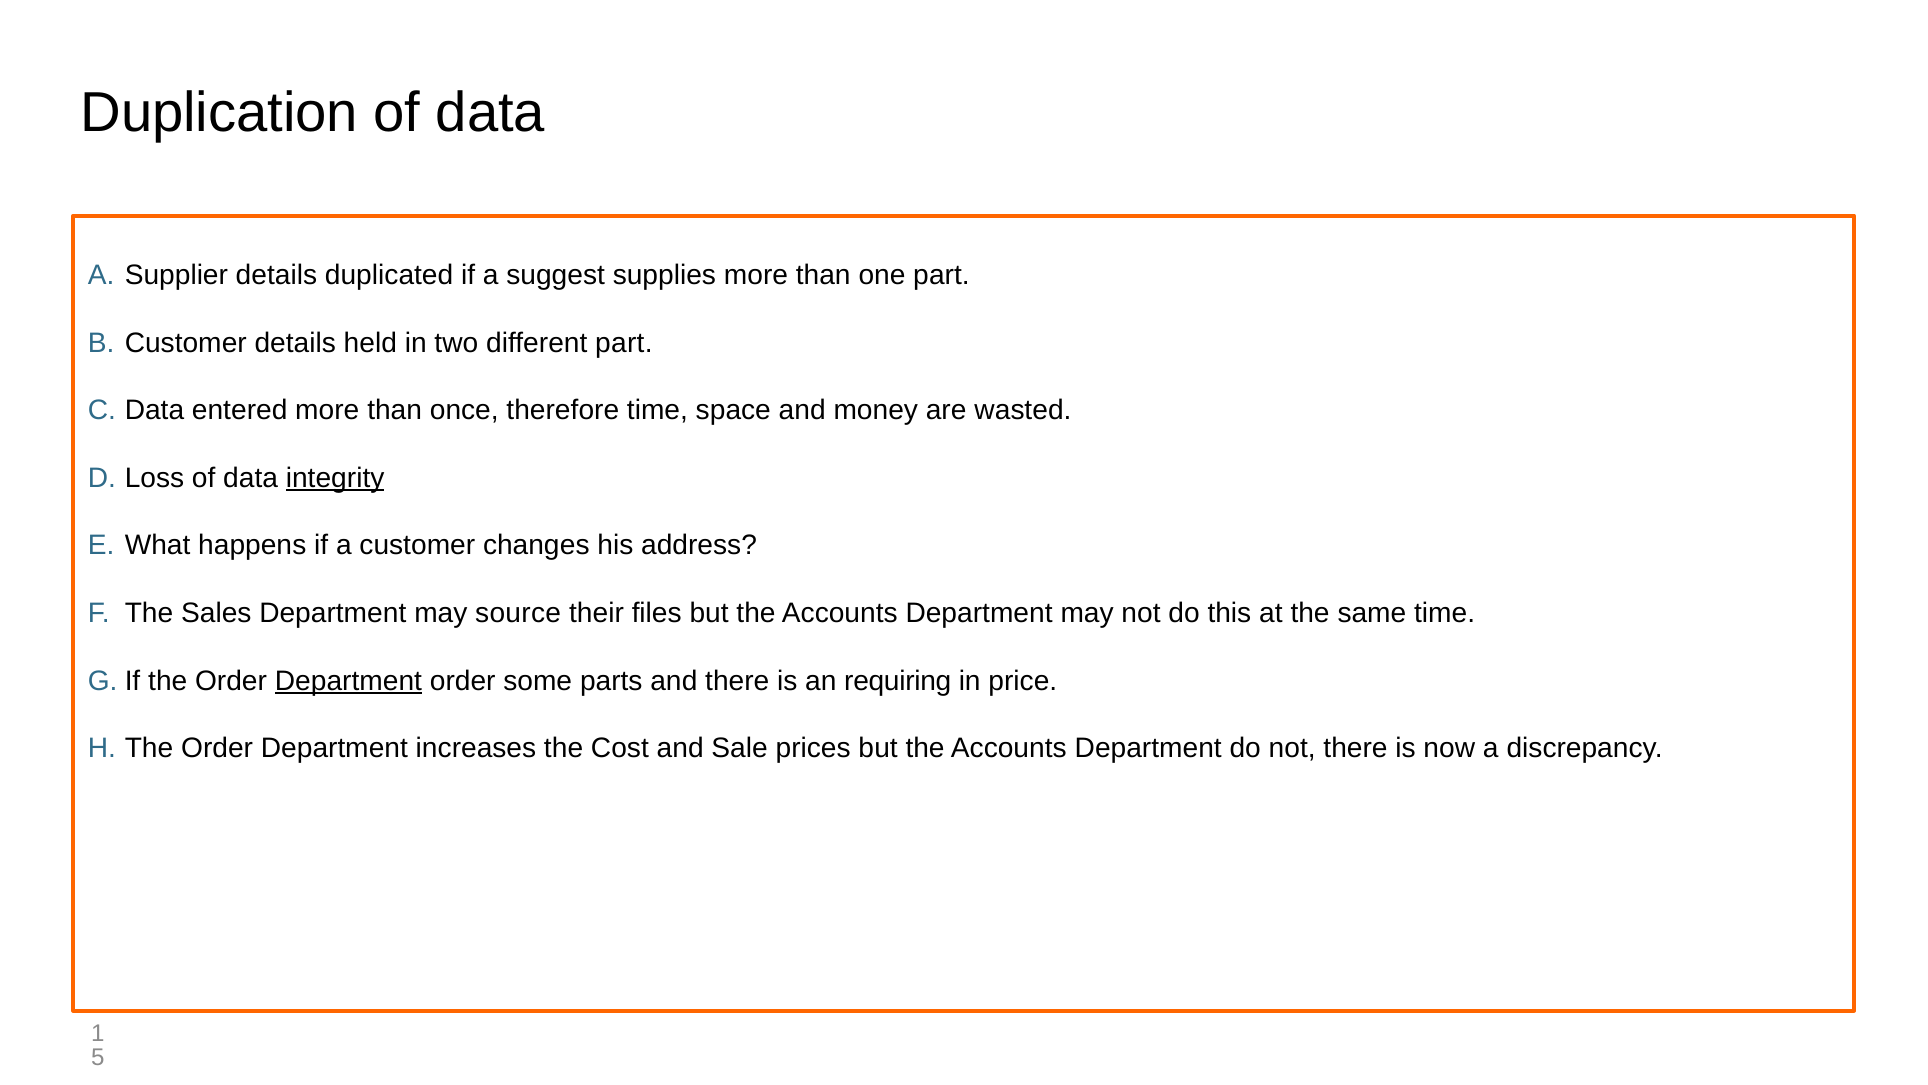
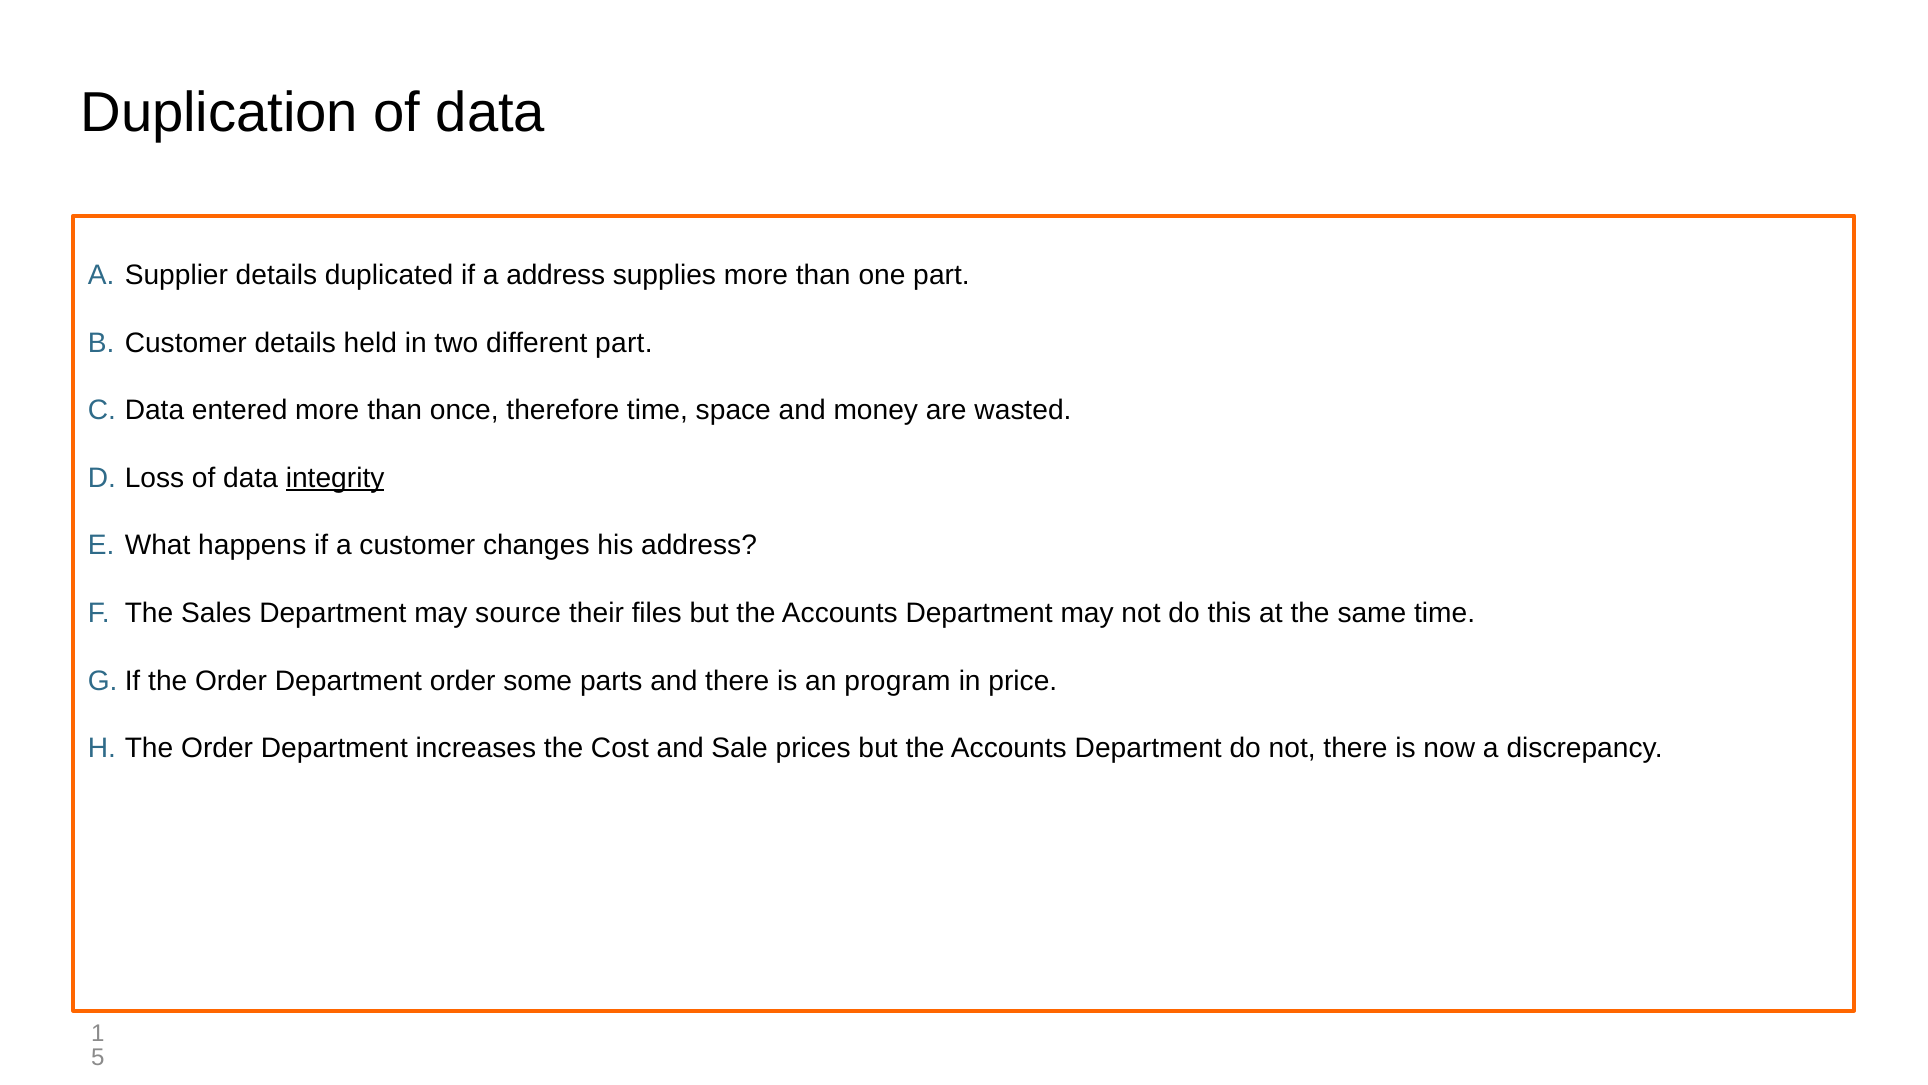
a suggest: suggest -> address
Department at (348, 680) underline: present -> none
requiring: requiring -> program
